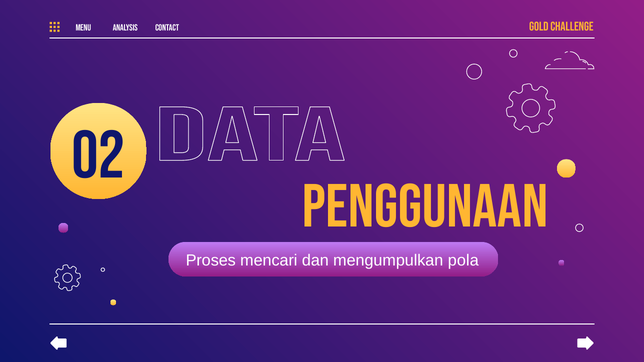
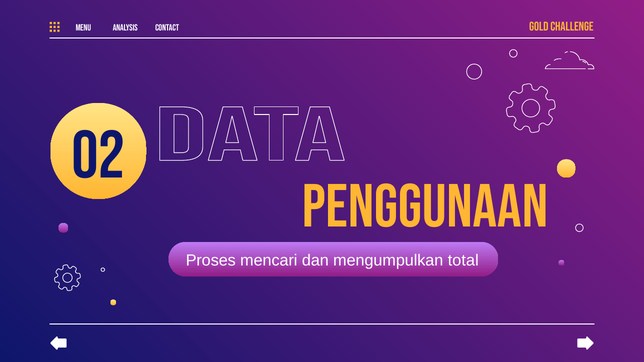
pola: pola -> total
